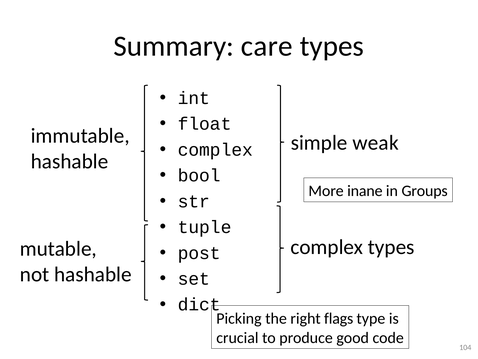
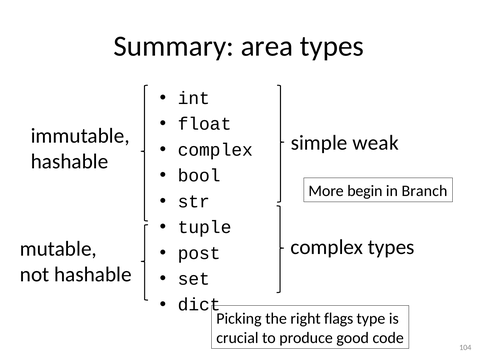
care: care -> area
inane: inane -> begin
Groups: Groups -> Branch
